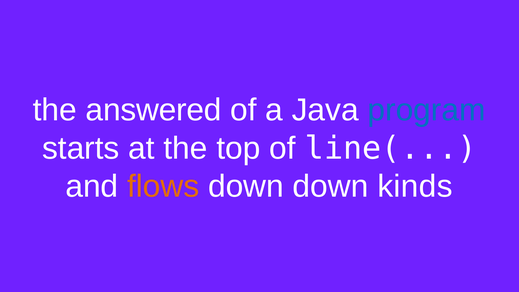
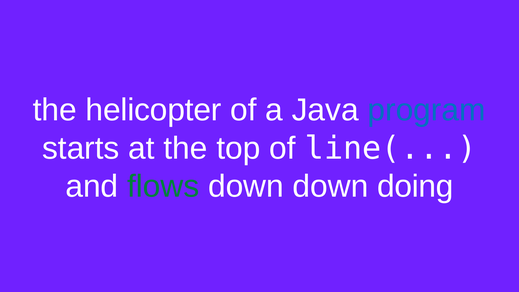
answered: answered -> helicopter
flows colour: orange -> green
kinds: kinds -> doing
